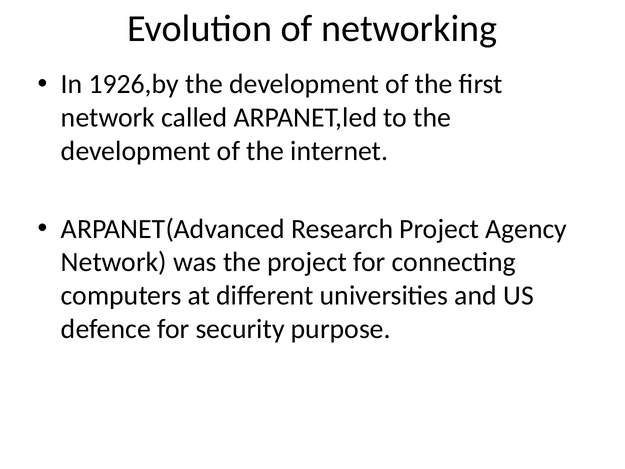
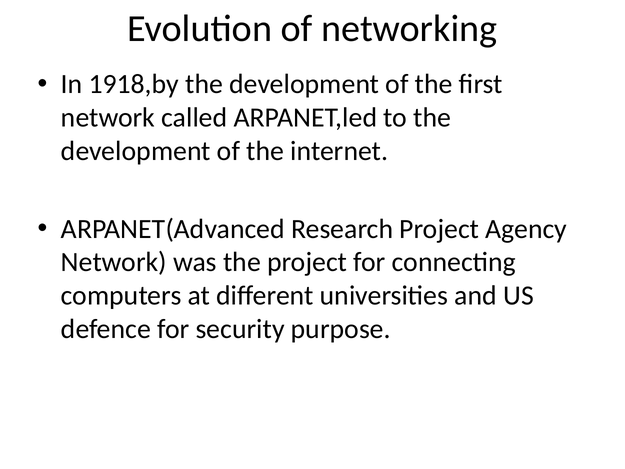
1926,by: 1926,by -> 1918,by
